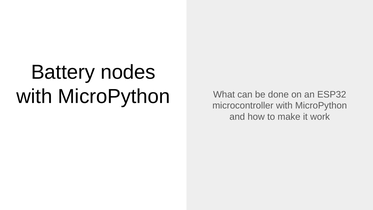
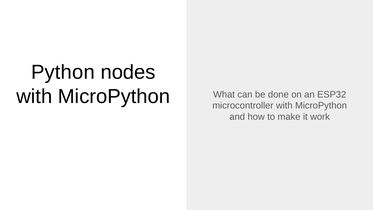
Battery: Battery -> Python
